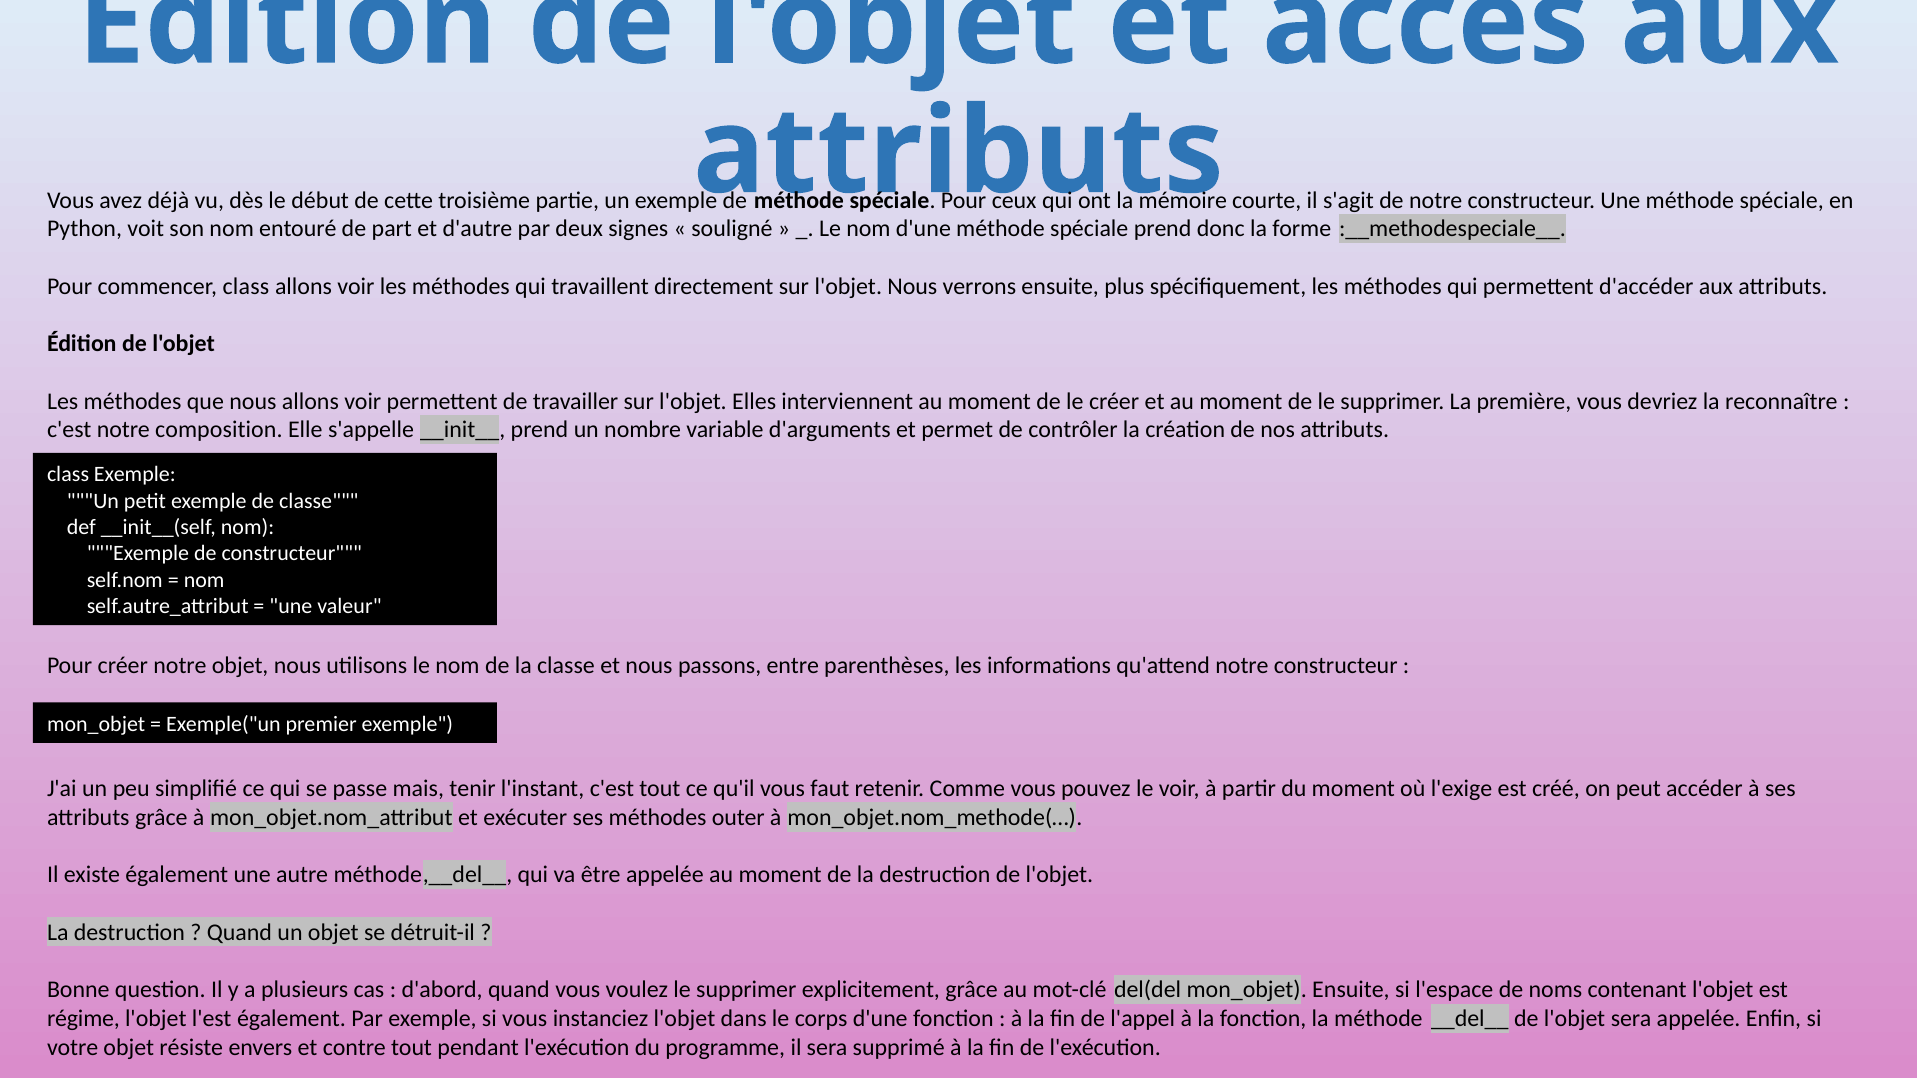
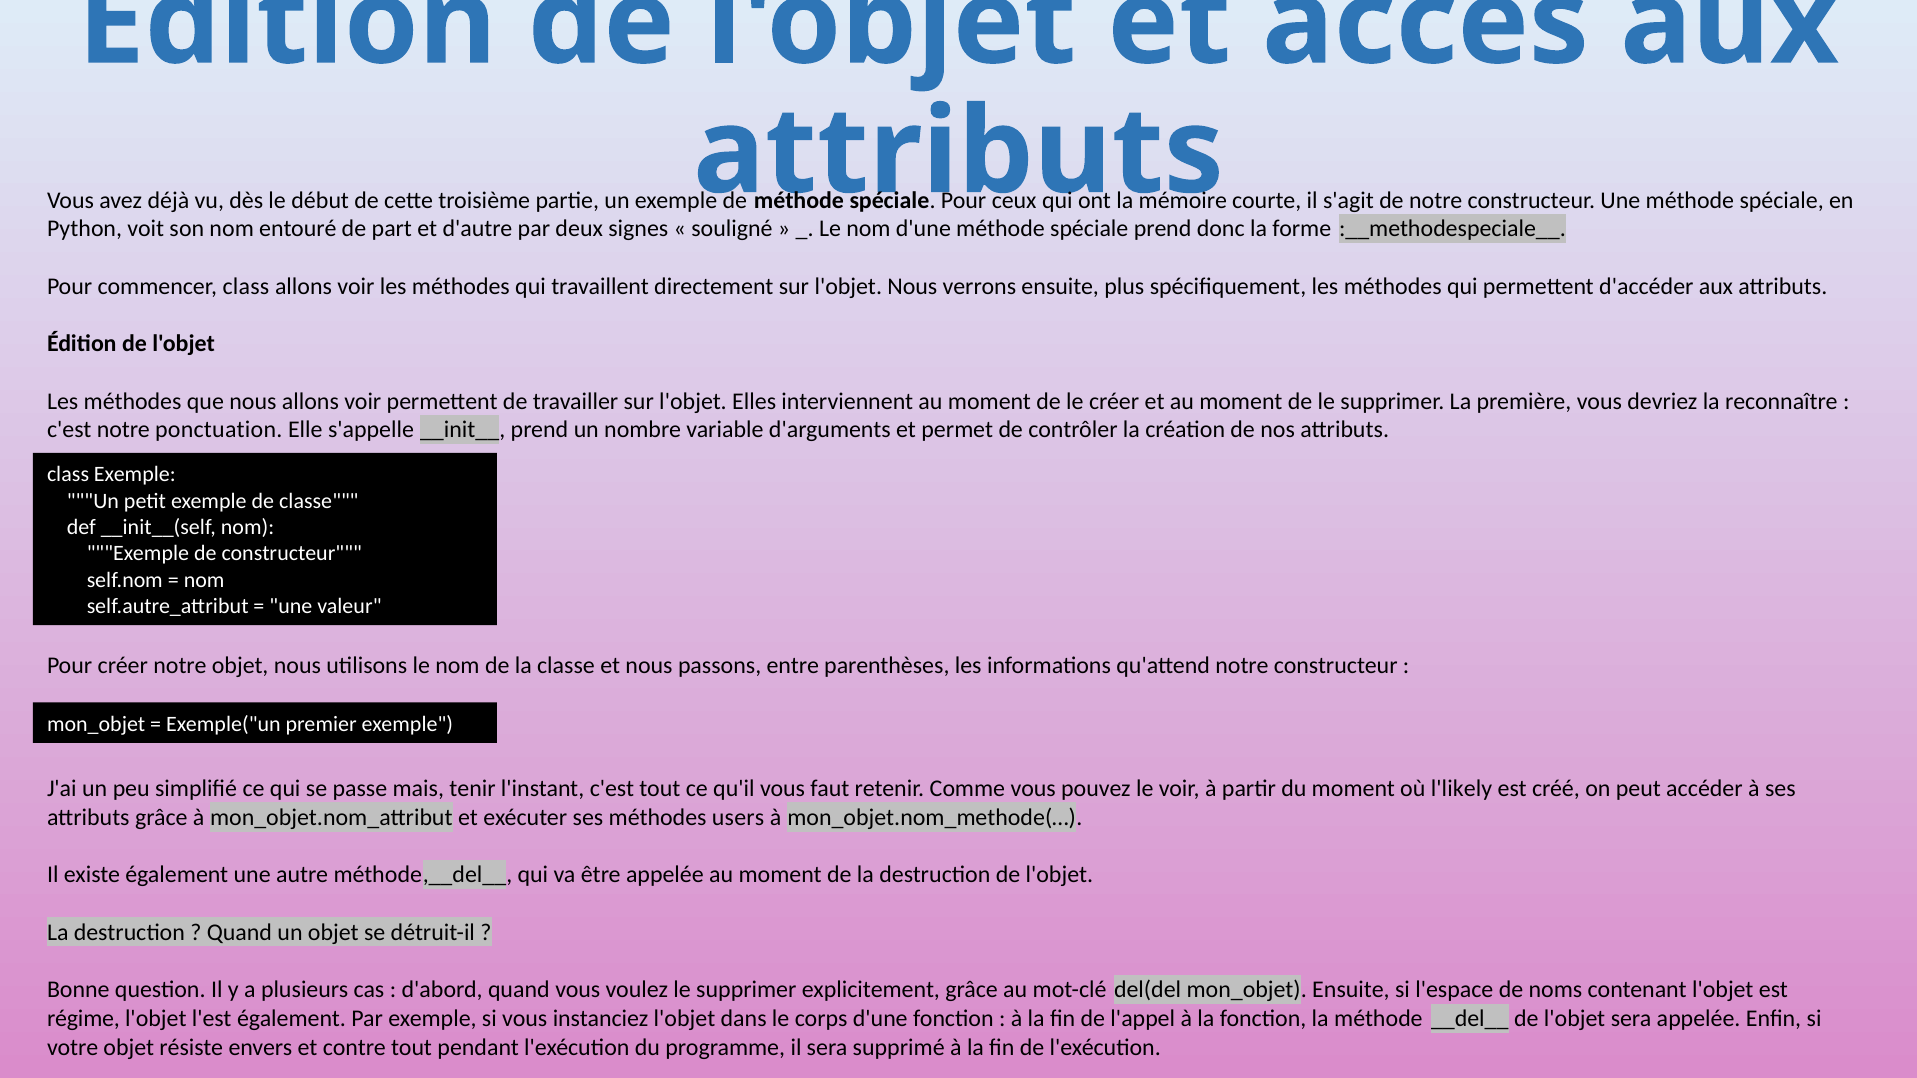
composition: composition -> ponctuation
l'exige: l'exige -> l'likely
outer: outer -> users
